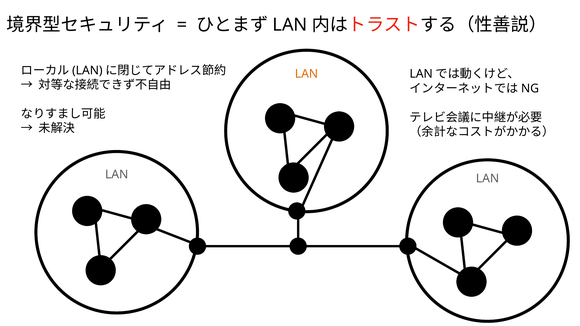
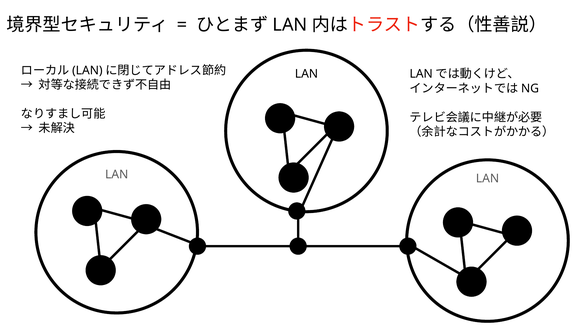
LAN at (306, 74) colour: orange -> black
